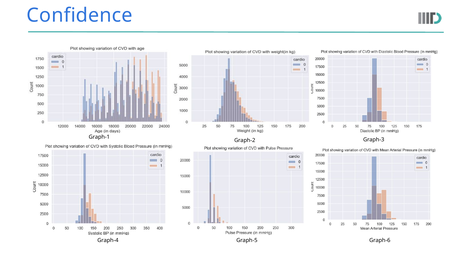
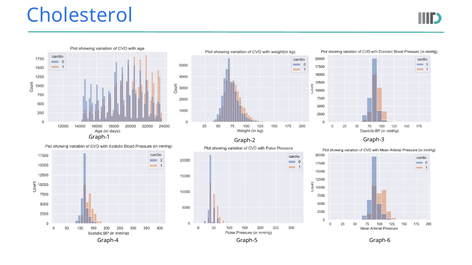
Confidence: Confidence -> Cholesterol
